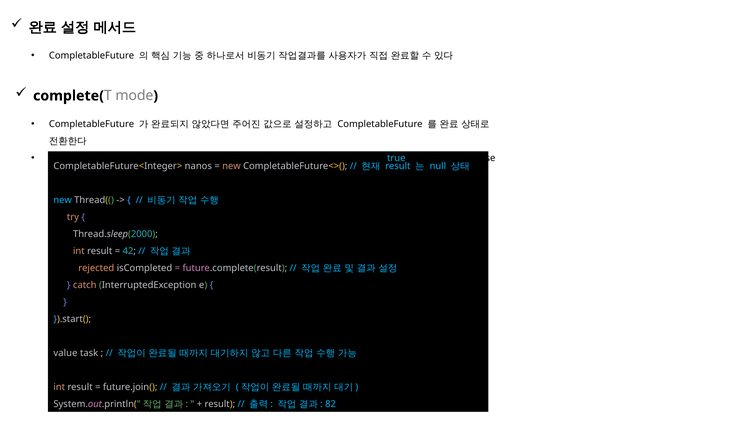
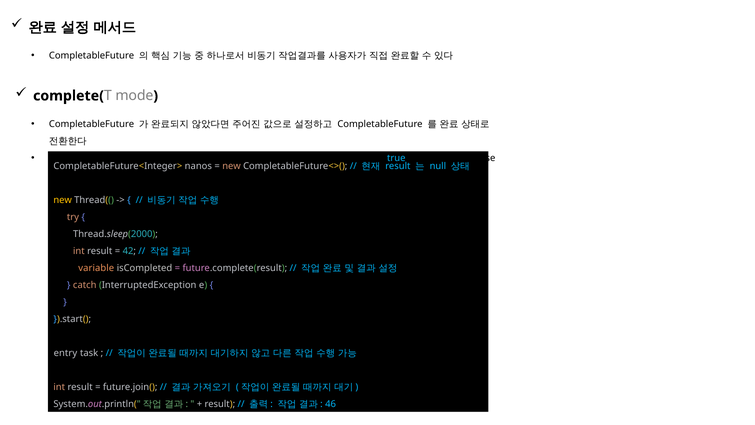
new at (63, 200) colour: light blue -> yellow
rejected: rejected -> variable
value: value -> entry
82: 82 -> 46
